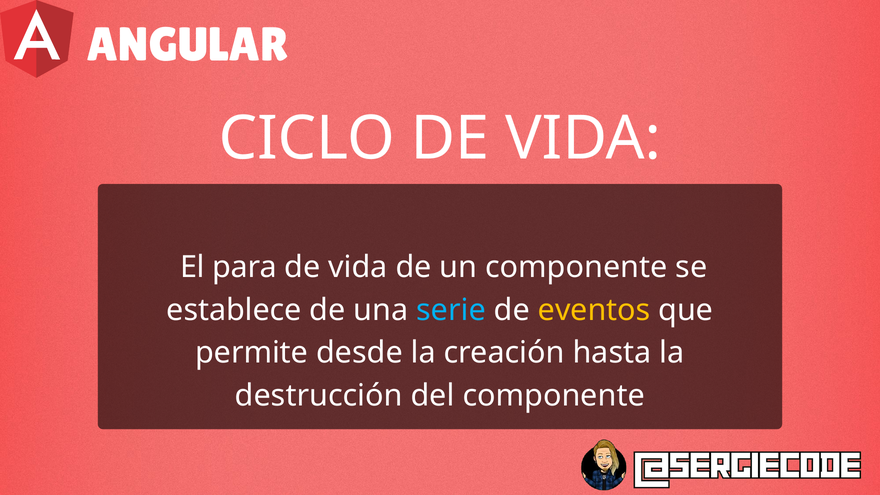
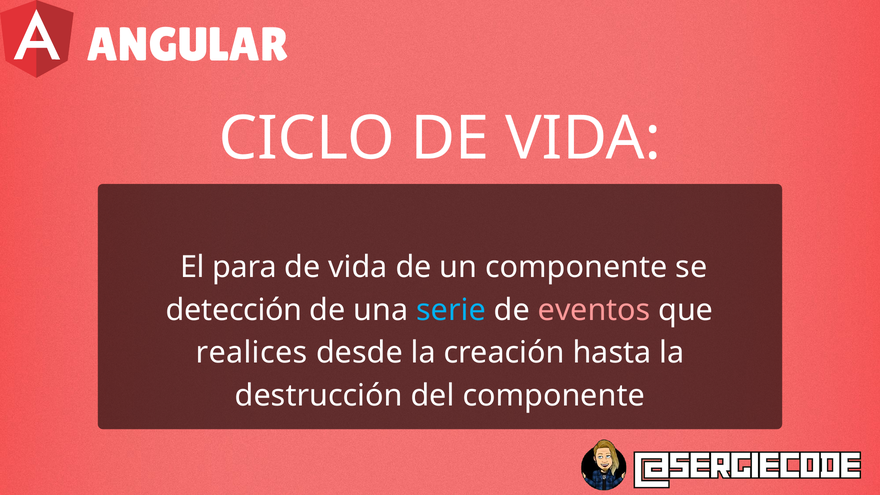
establece: establece -> detección
eventos colour: yellow -> pink
permite: permite -> realices
